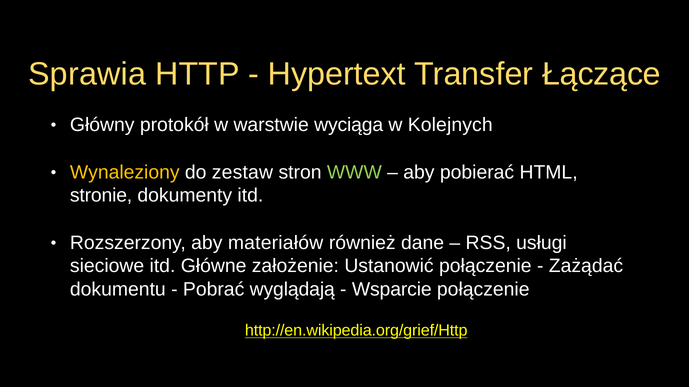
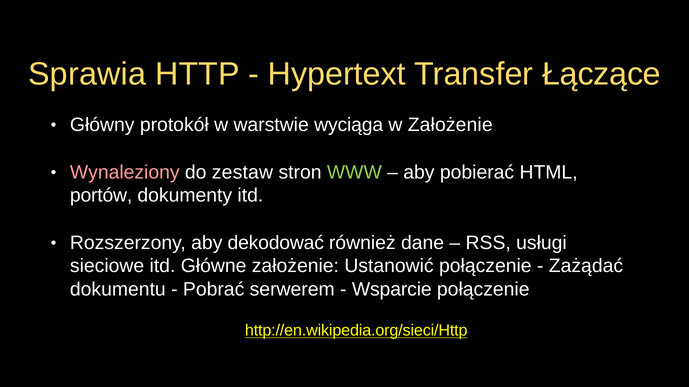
w Kolejnych: Kolejnych -> Założenie
Wynaleziony colour: yellow -> pink
stronie: stronie -> portów
materiałów: materiałów -> dekodować
wyglądają: wyglądają -> serwerem
http://en.wikipedia.org/grief/Http: http://en.wikipedia.org/grief/Http -> http://en.wikipedia.org/sieci/Http
